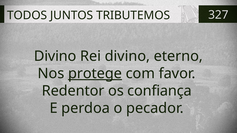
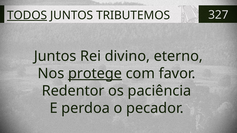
TODOS underline: none -> present
Divino at (55, 56): Divino -> Juntos
confiança: confiança -> paciência
